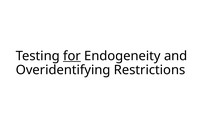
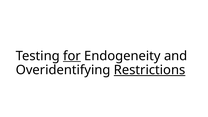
Restrictions underline: none -> present
